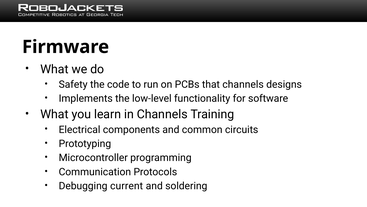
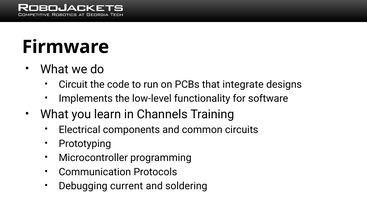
Safety: Safety -> Circuit
that channels: channels -> integrate
